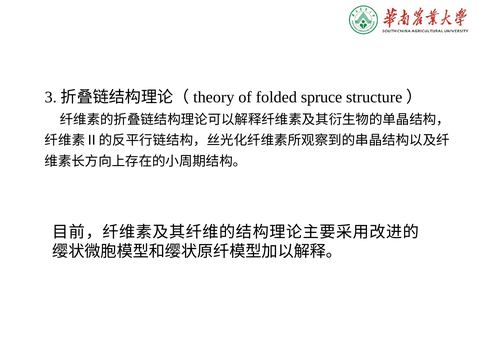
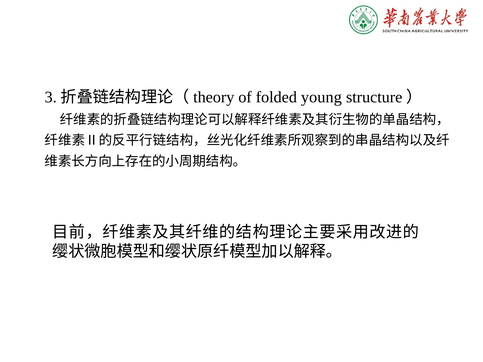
spruce: spruce -> young
